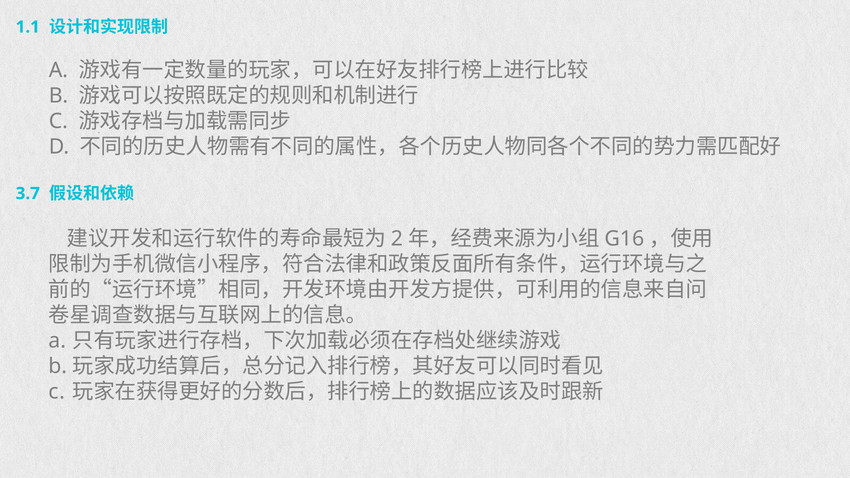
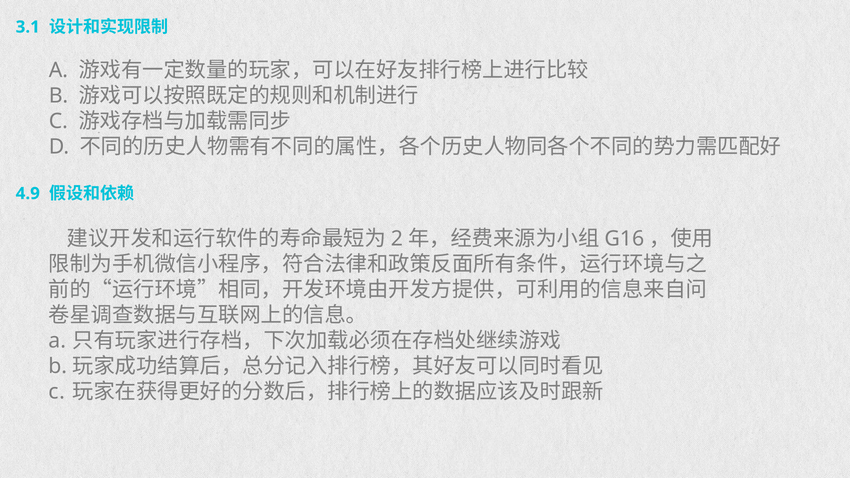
1.1: 1.1 -> 3.1
3.7: 3.7 -> 4.9
